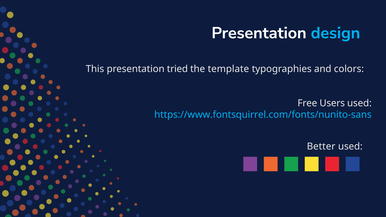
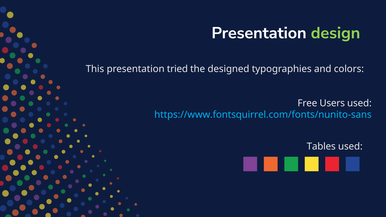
design colour: light blue -> light green
template: template -> designed
Better: Better -> Tables
